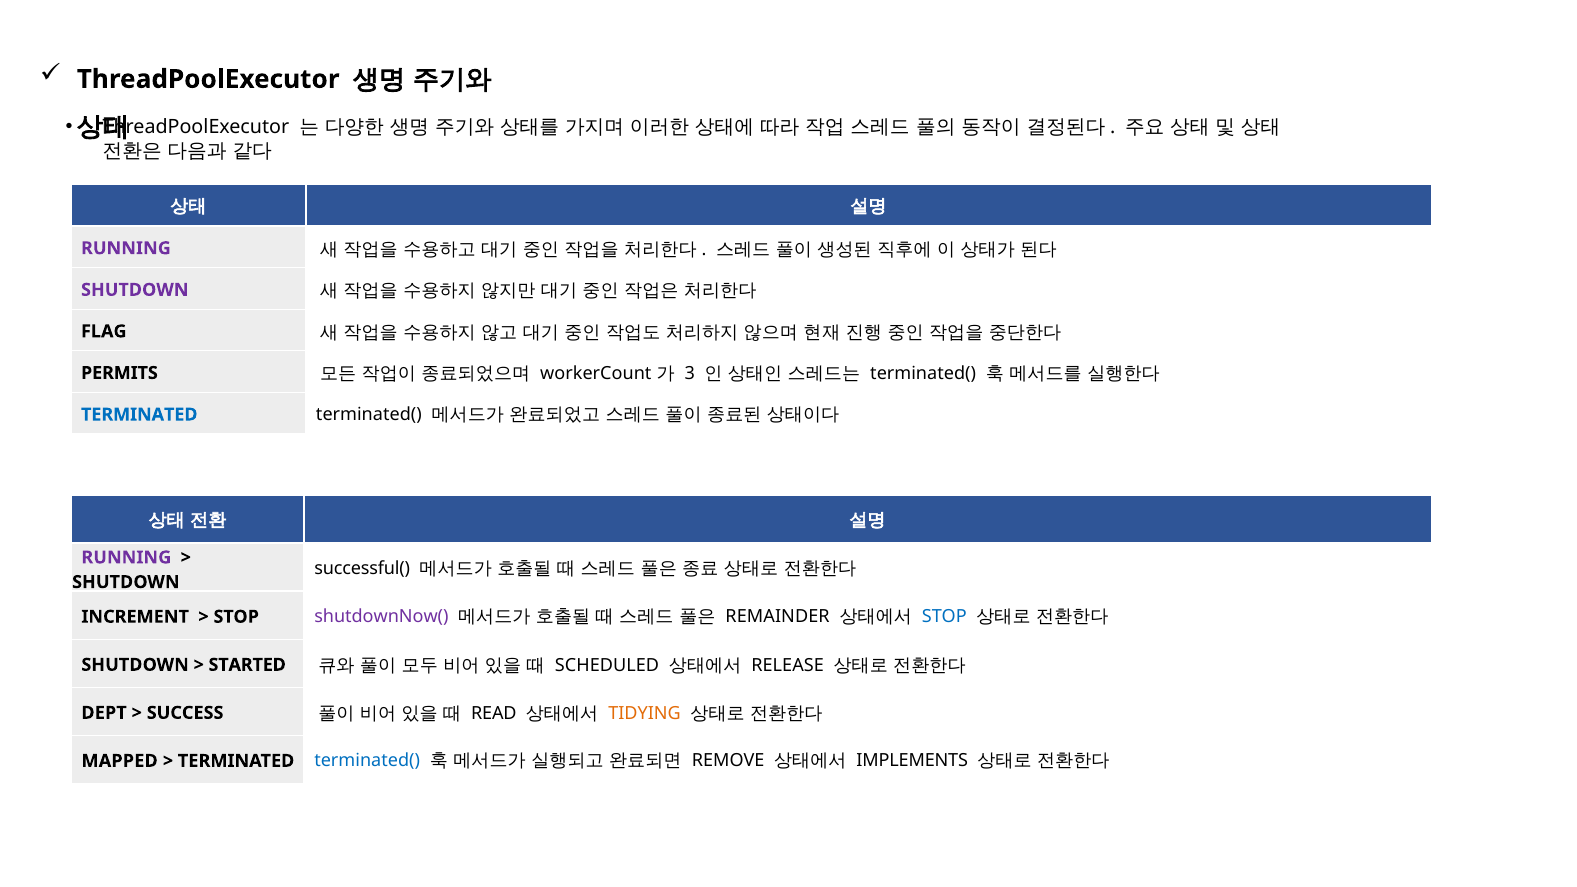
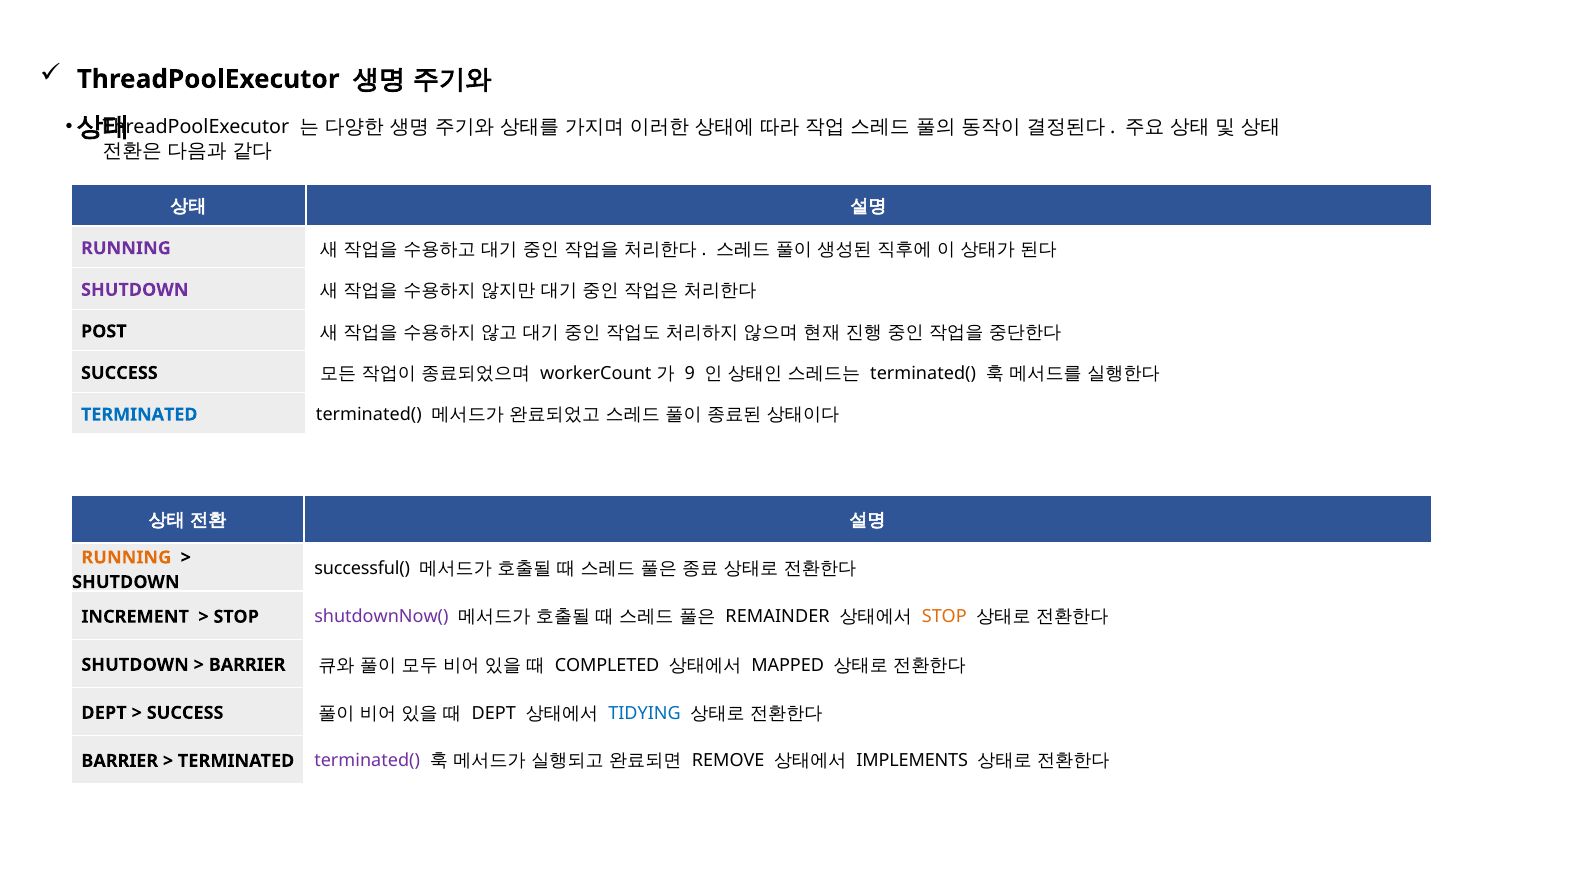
FLAG: FLAG -> POST
PERMITS at (119, 373): PERMITS -> SUCCESS
3: 3 -> 9
RUNNING at (126, 558) colour: purple -> orange
STOP at (944, 617) colour: blue -> orange
STARTED at (247, 665): STARTED -> BARRIER
SCHEDULED: SCHEDULED -> COMPLETED
RELEASE: RELEASE -> MAPPED
READ at (494, 714): READ -> DEPT
TIDYING colour: orange -> blue
MAPPED at (120, 761): MAPPED -> BARRIER
terminated( at (367, 761) colour: blue -> purple
